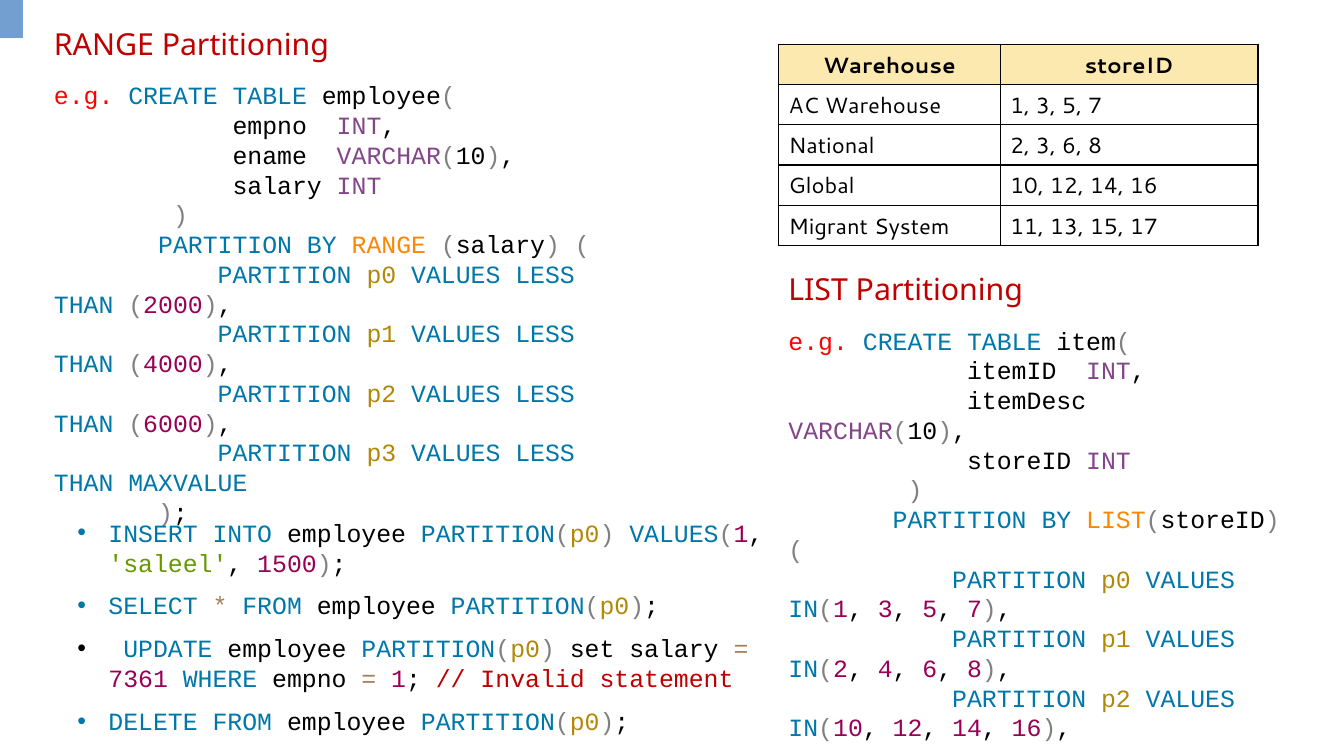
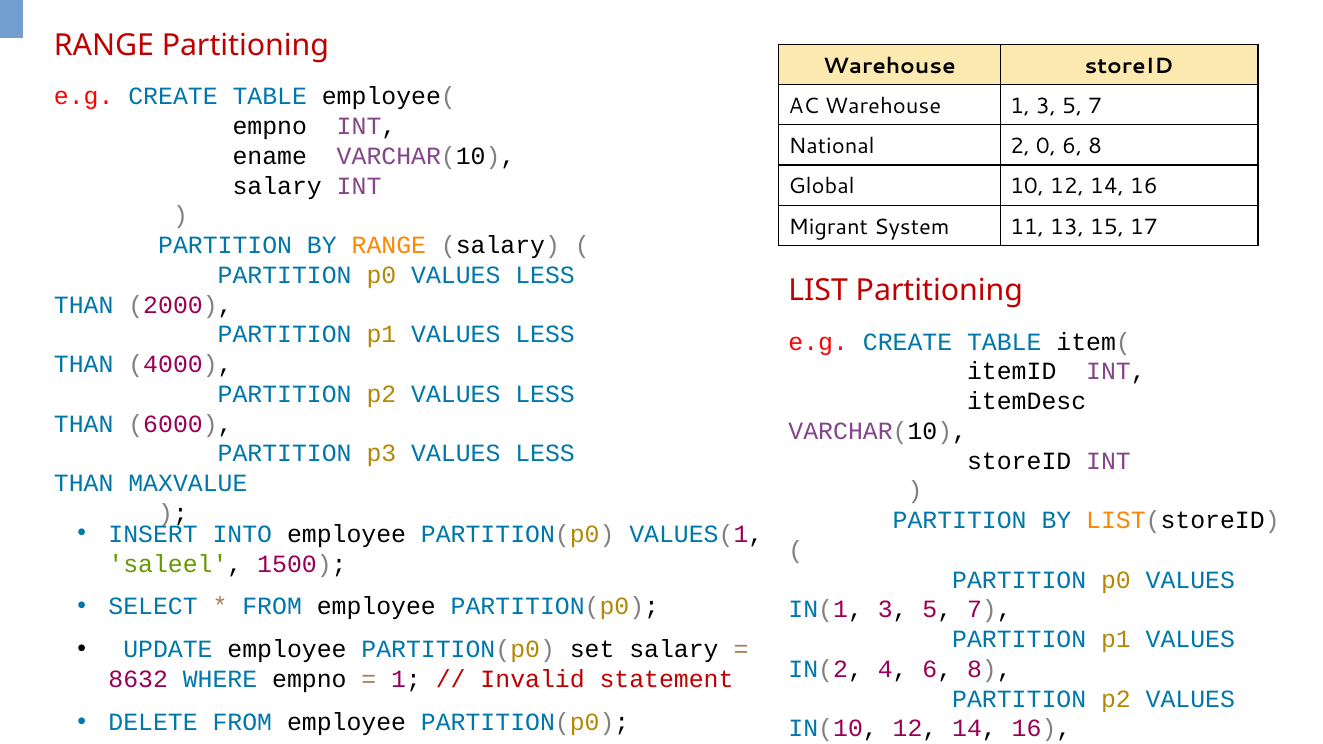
2 3: 3 -> 0
7361: 7361 -> 8632
